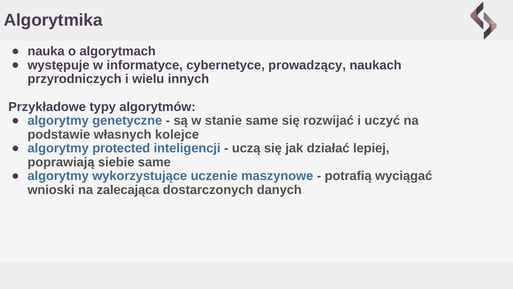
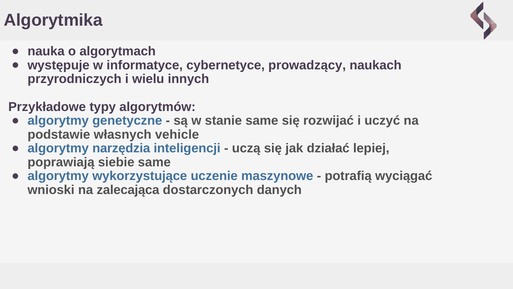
kolejce: kolejce -> vehicle
protected: protected -> narzędzia
